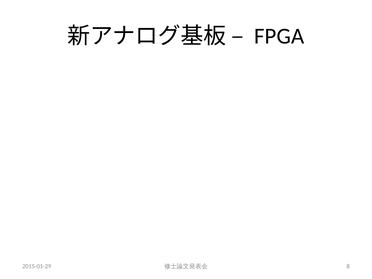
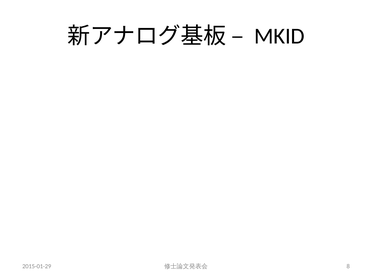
FPGA: FPGA -> MKID
